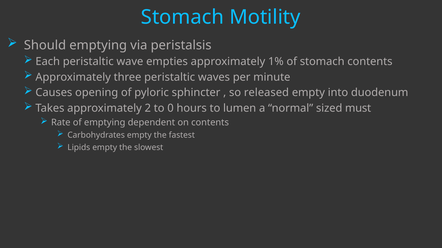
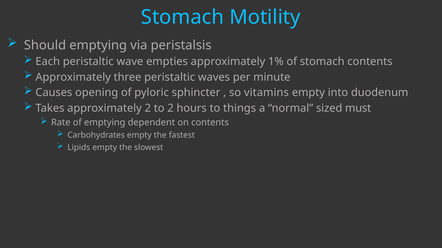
released: released -> vitamins
to 0: 0 -> 2
lumen: lumen -> things
